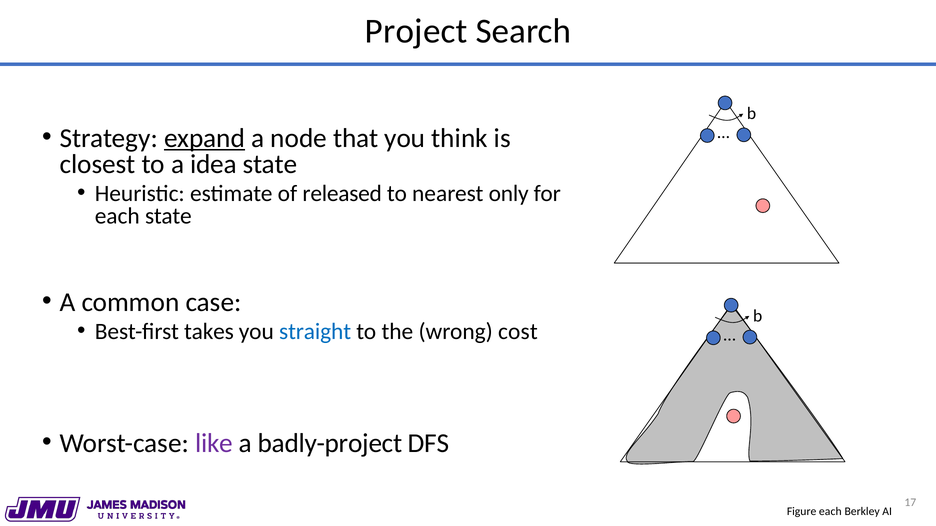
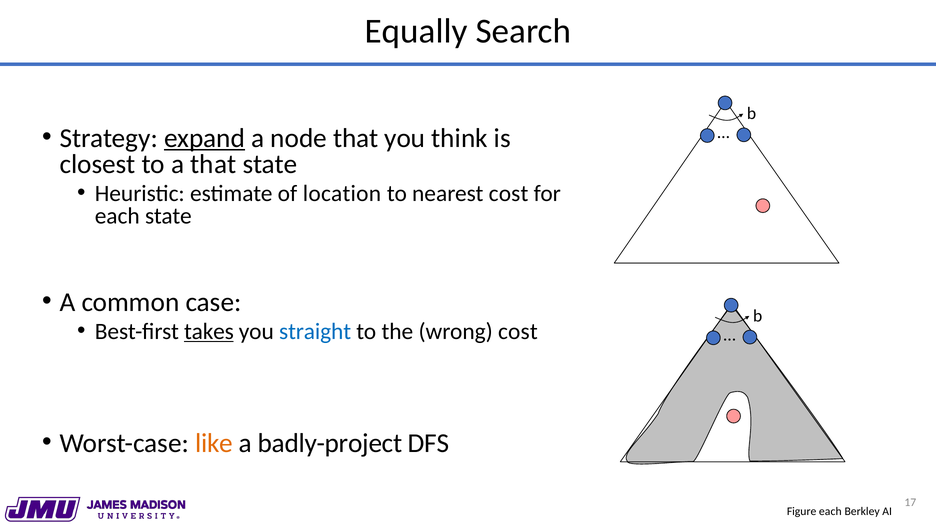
Project: Project -> Equally
a idea: idea -> that
released: released -> location
nearest only: only -> cost
takes underline: none -> present
like colour: purple -> orange
